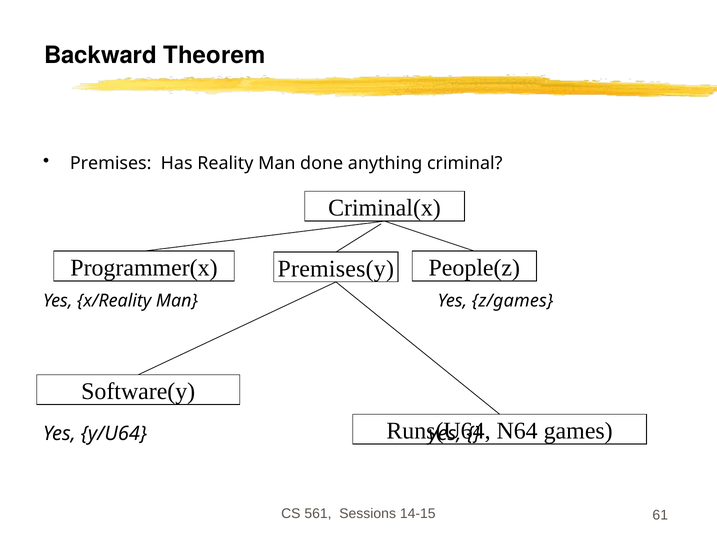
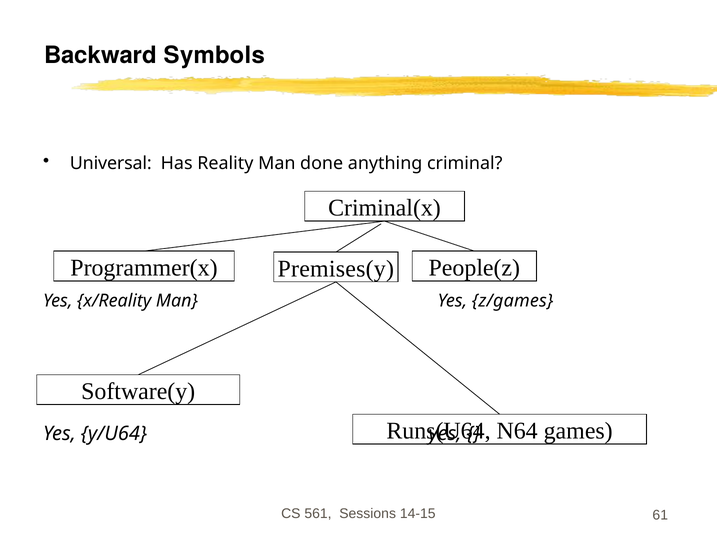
Theorem: Theorem -> Symbols
Premises: Premises -> Universal
